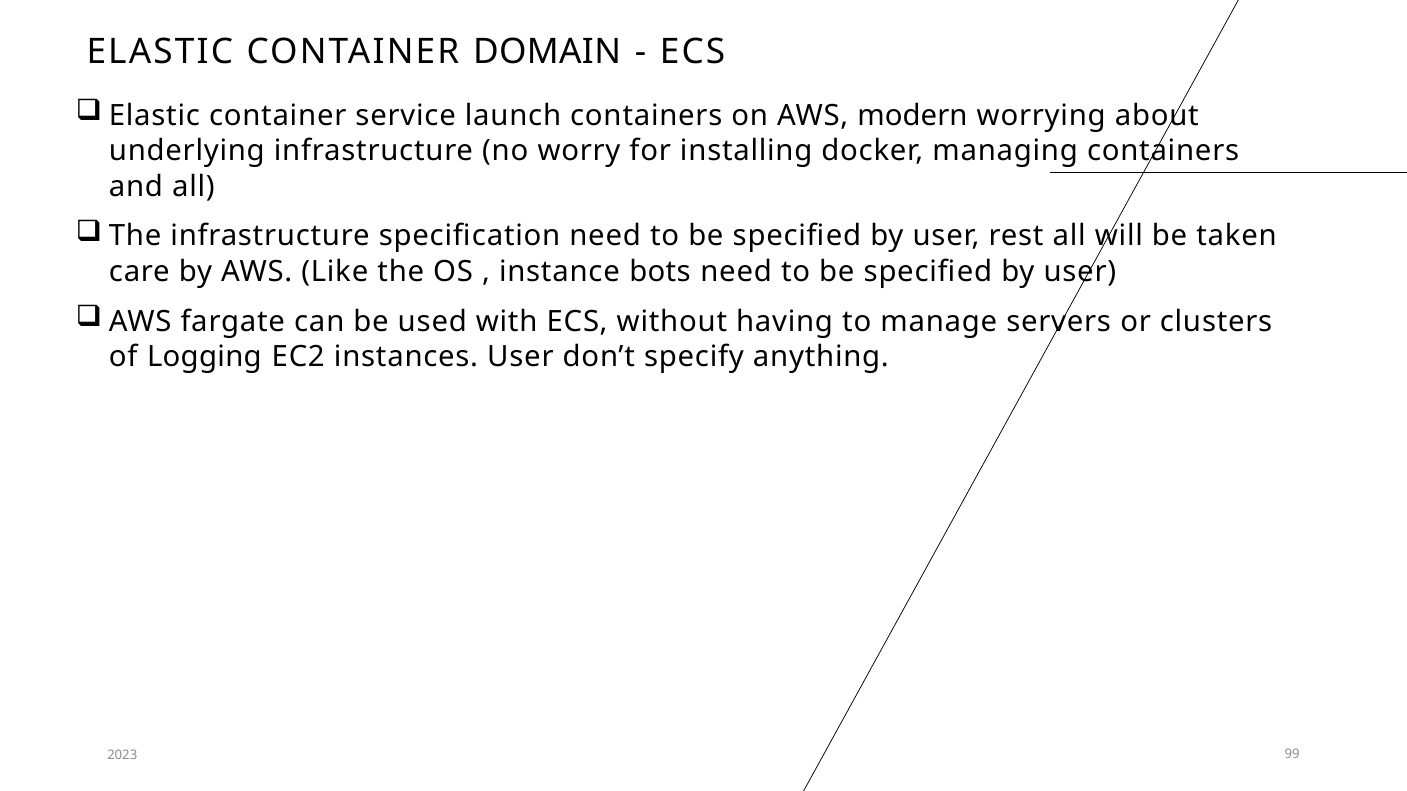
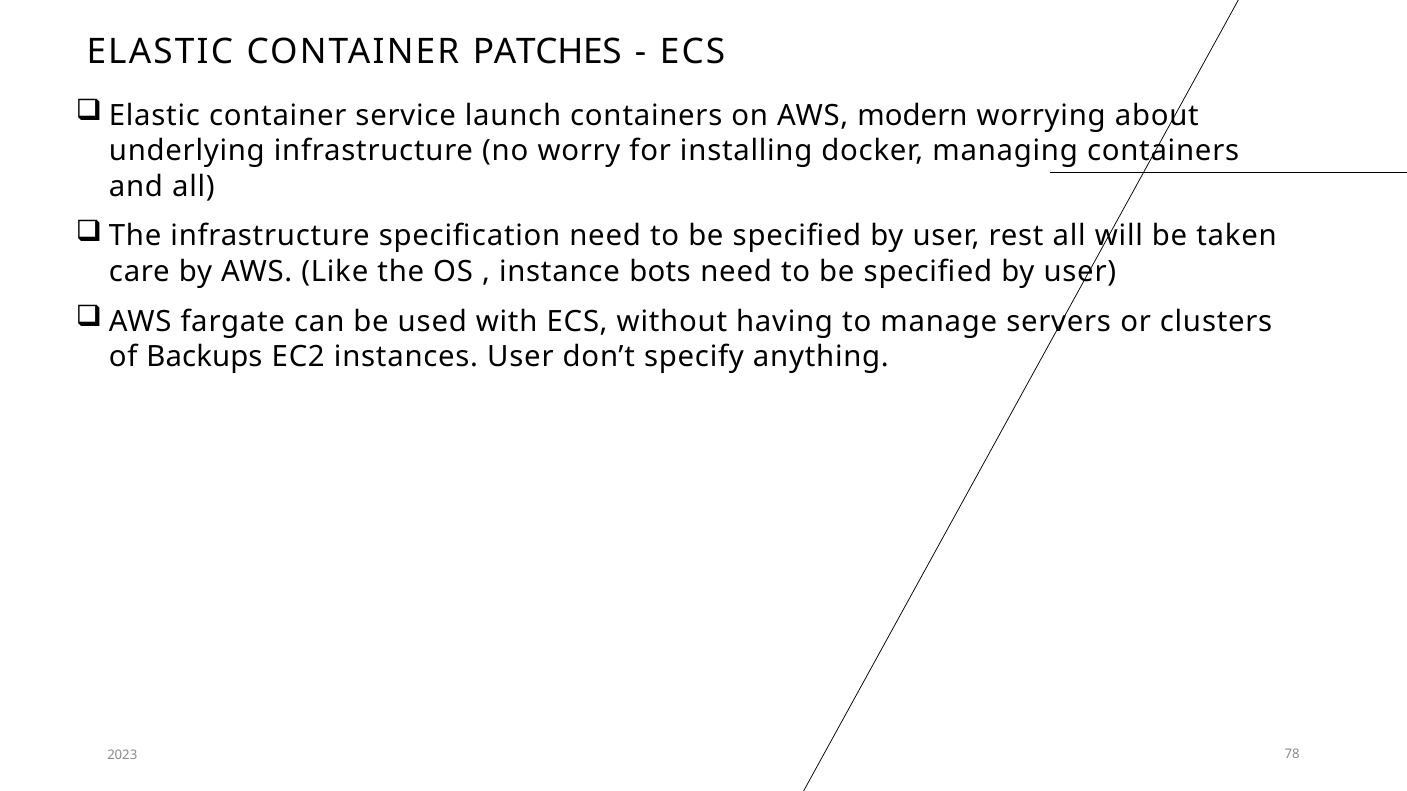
DOMAIN: DOMAIN -> PATCHES
Logging: Logging -> Backups
99: 99 -> 78
